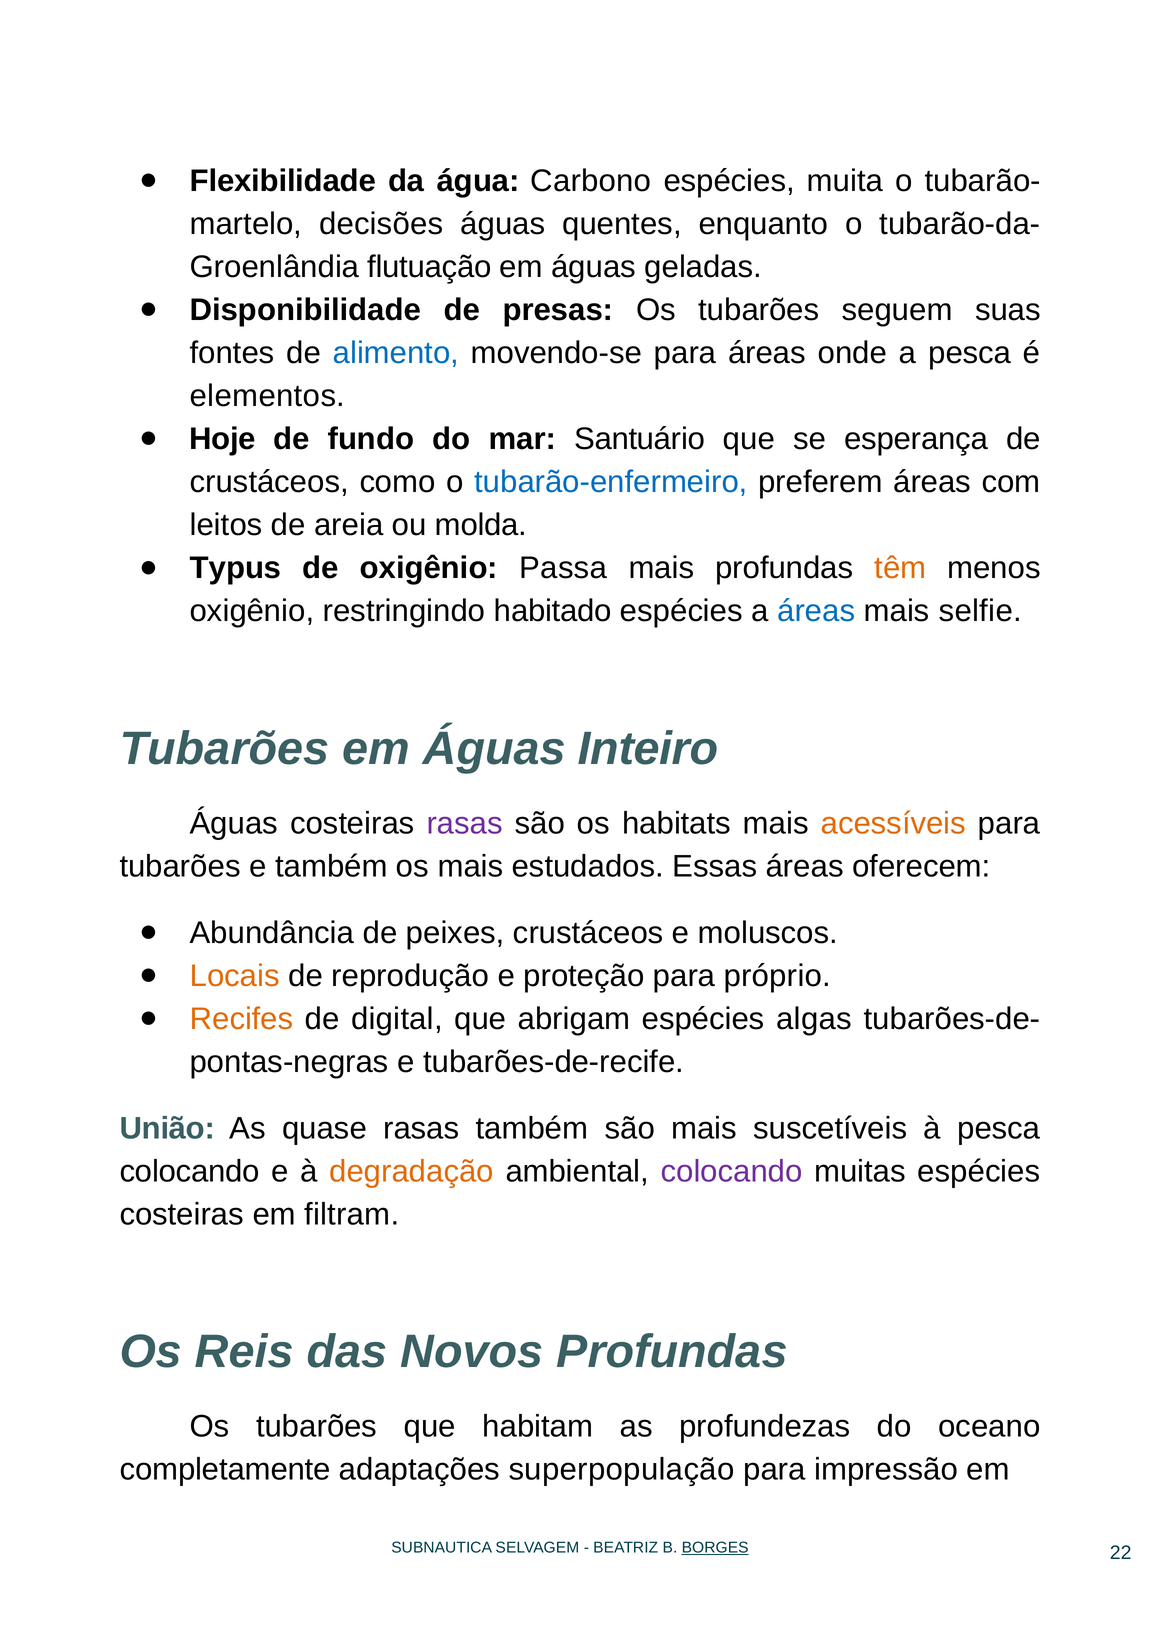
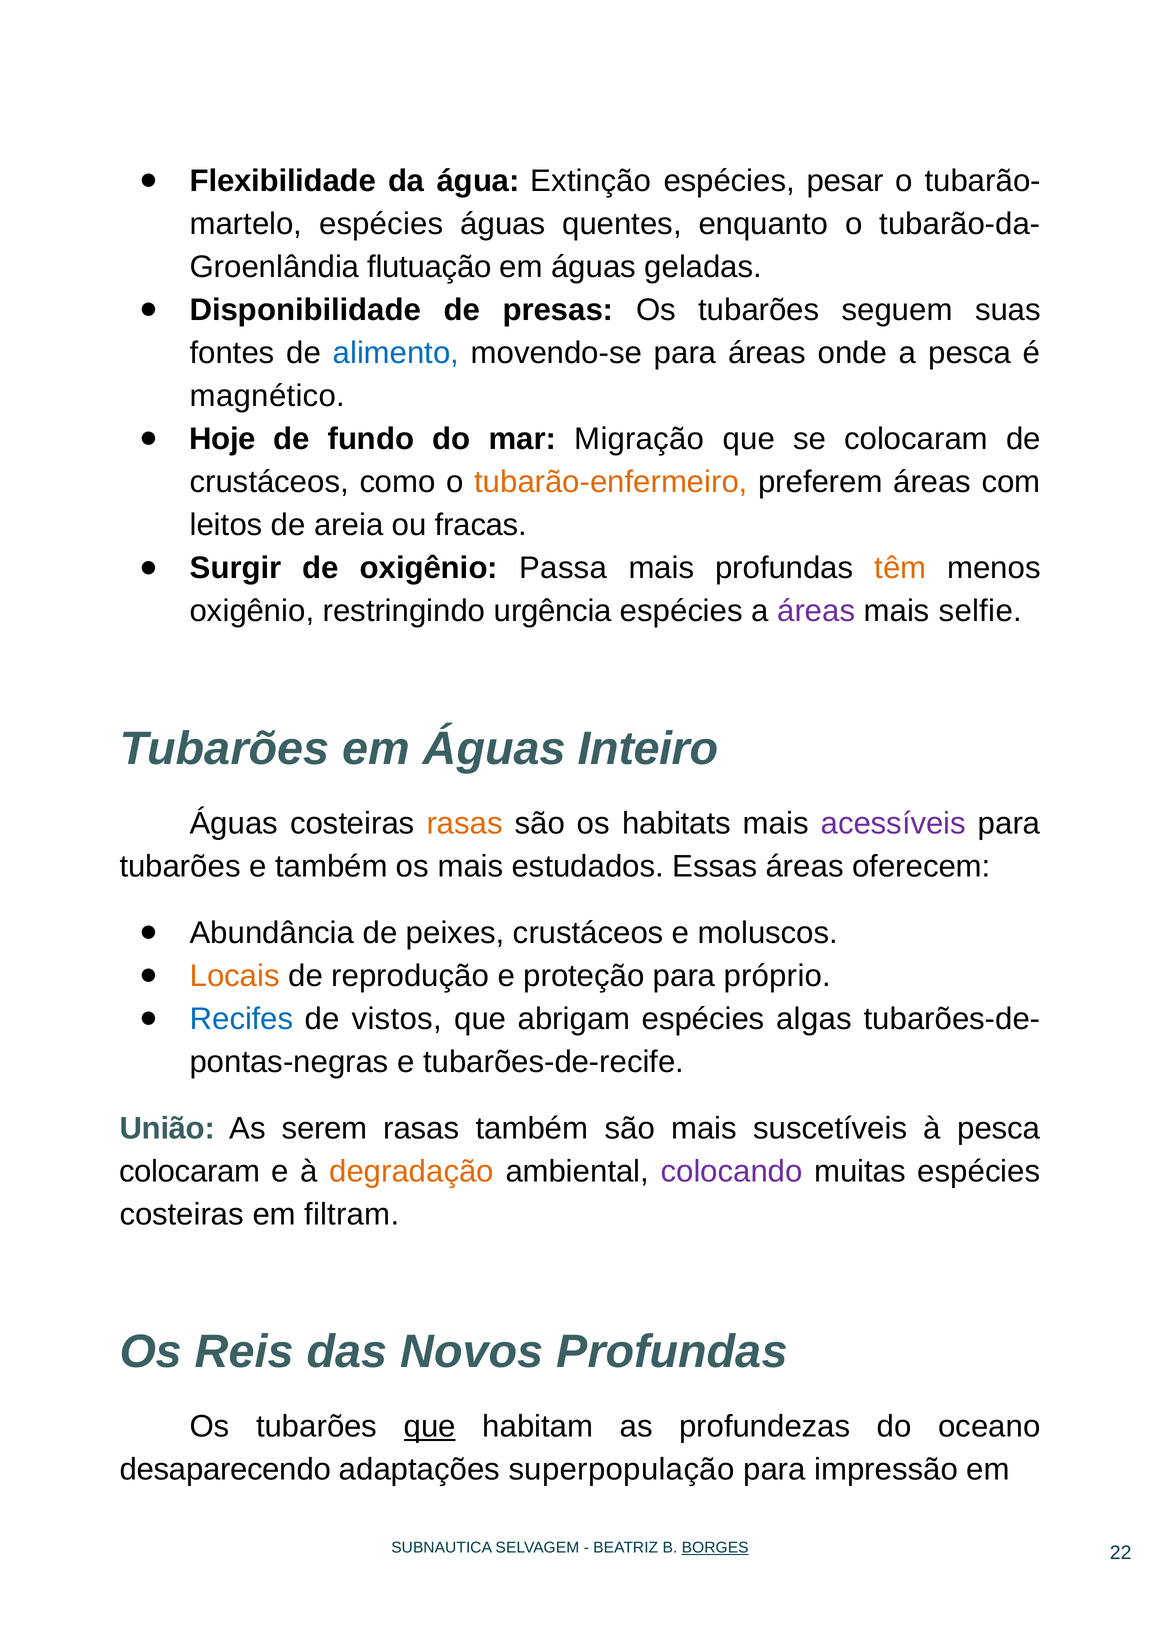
Carbono: Carbono -> Extinção
muita: muita -> pesar
decisões at (381, 224): decisões -> espécies
elementos: elementos -> magnético
Santuário: Santuário -> Migração
se esperança: esperança -> colocaram
tubarão-enfermeiro colour: blue -> orange
molda: molda -> fracas
Typus: Typus -> Surgir
habitado: habitado -> urgência
áreas at (816, 611) colour: blue -> purple
rasas at (465, 823) colour: purple -> orange
acessíveis colour: orange -> purple
Recifes colour: orange -> blue
digital: digital -> vistos
quase: quase -> serem
colocando at (190, 1171): colocando -> colocaram
que at (430, 1427) underline: none -> present
completamente: completamente -> desaparecendo
